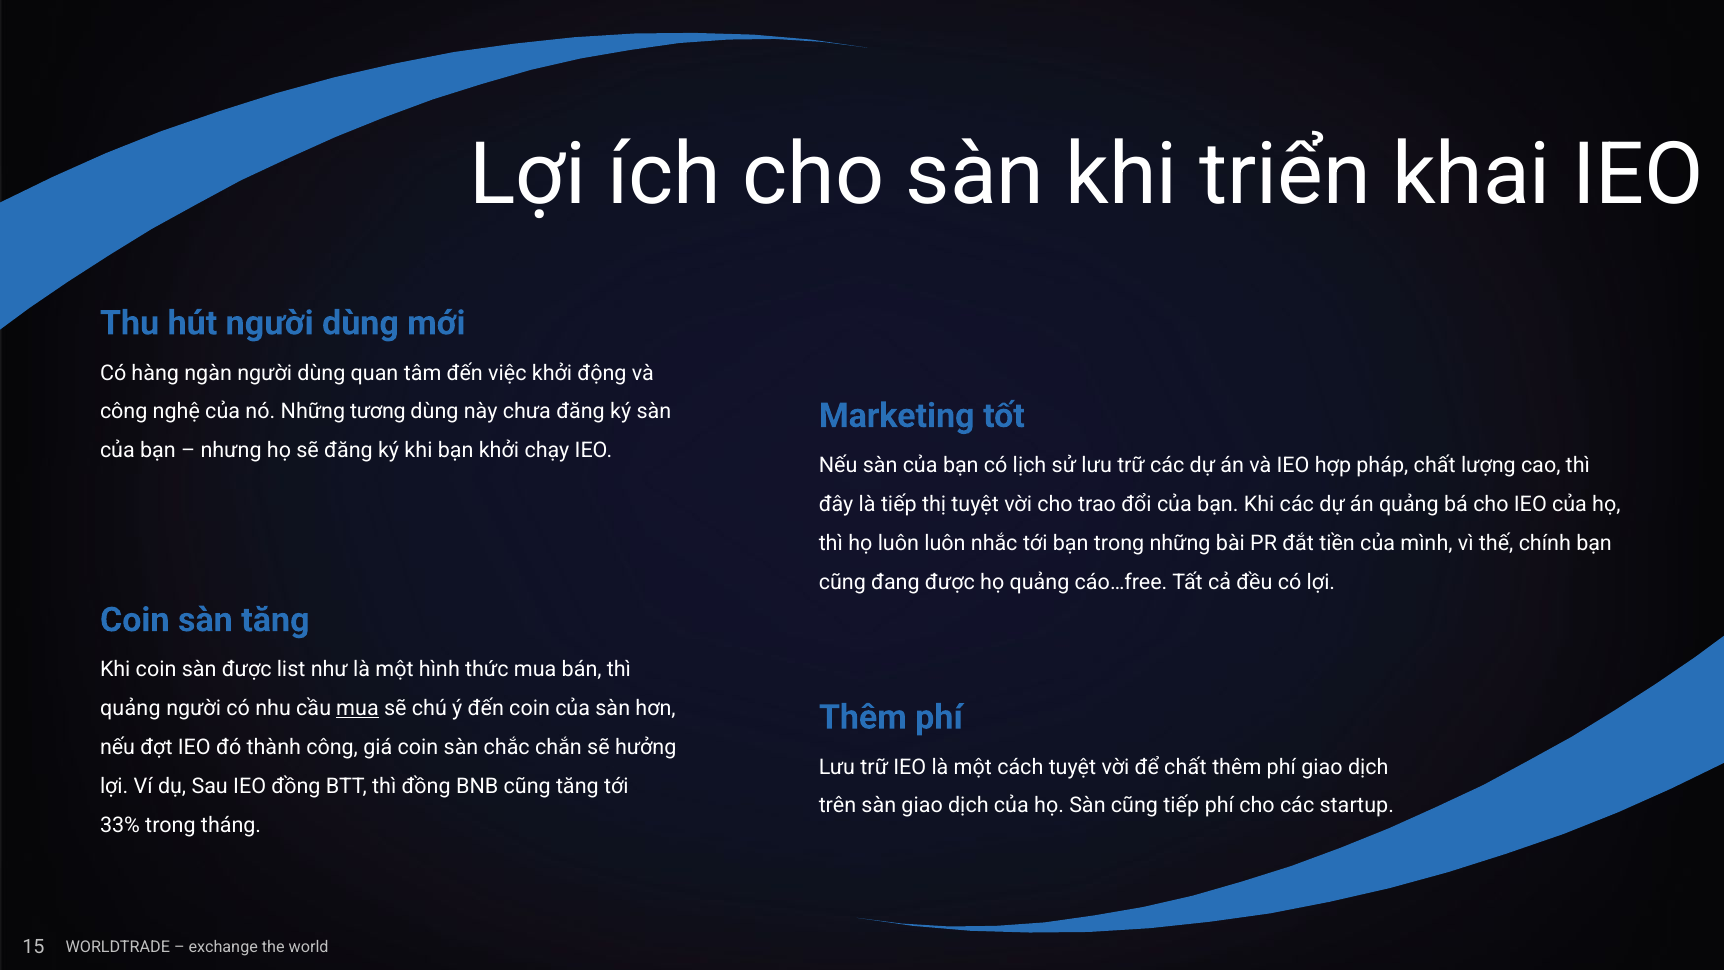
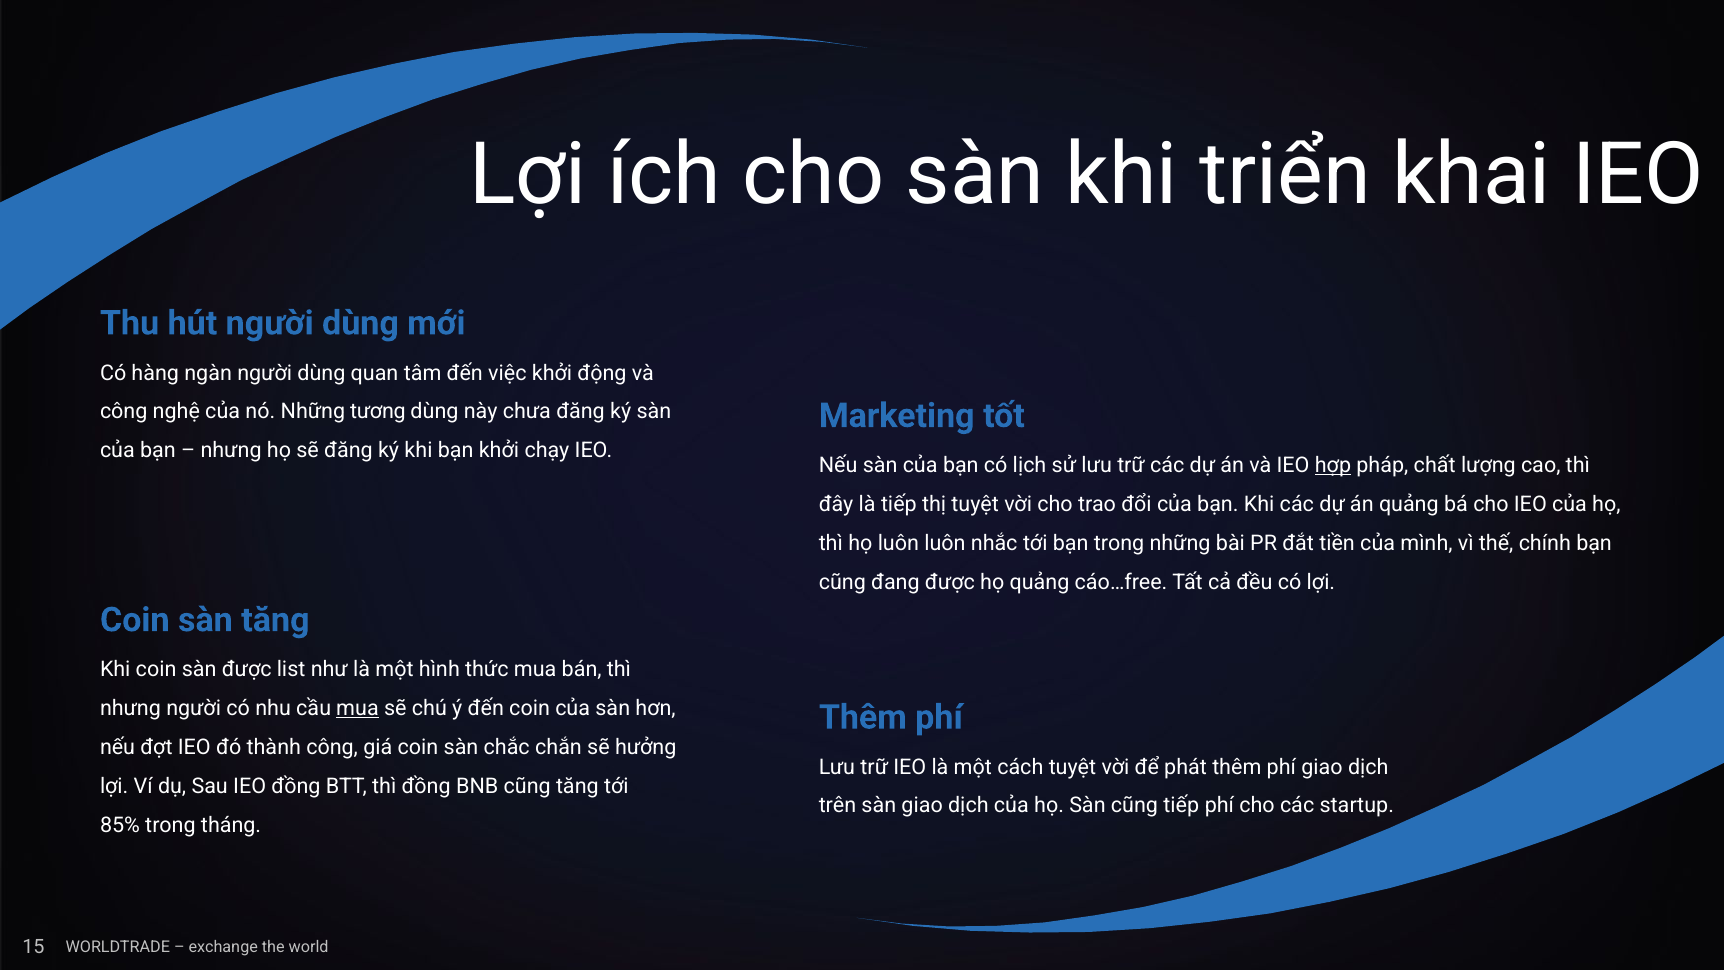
hợp underline: none -> present
quảng at (130, 709): quảng -> nhưng
để chất: chất -> phát
33%: 33% -> 85%
